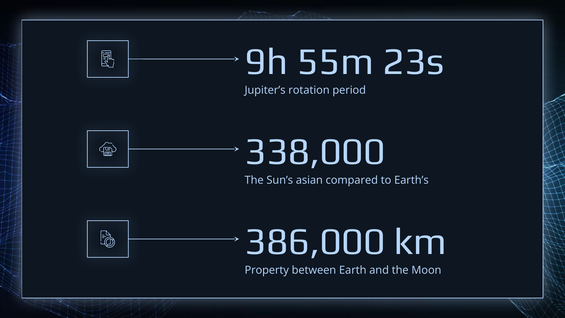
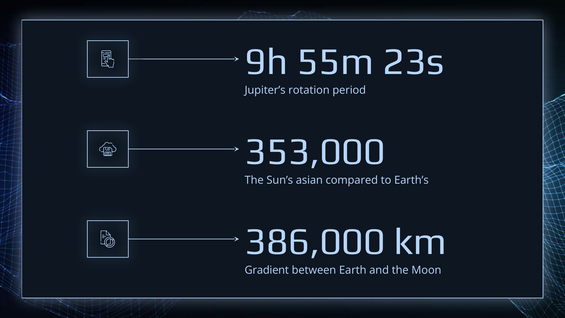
338,000: 338,000 -> 353,000
Property: Property -> Gradient
